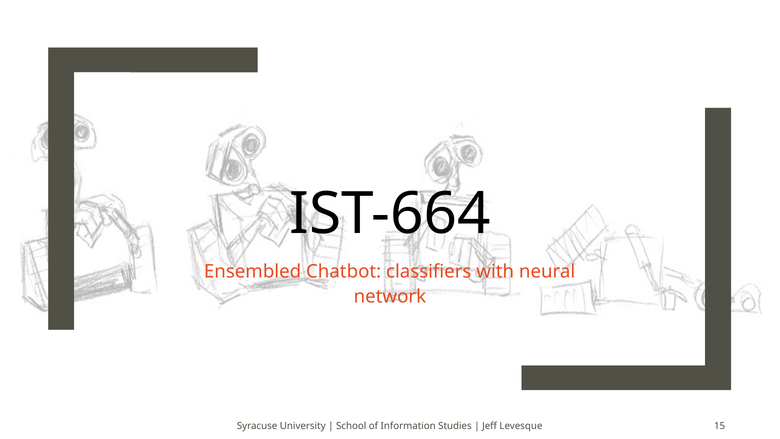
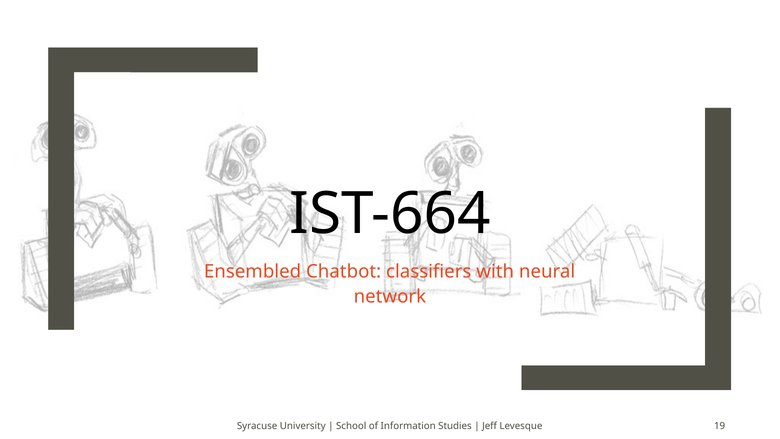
15: 15 -> 19
